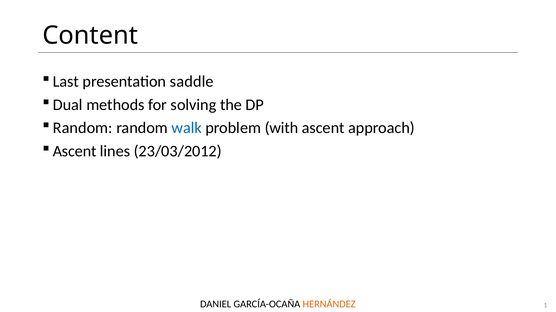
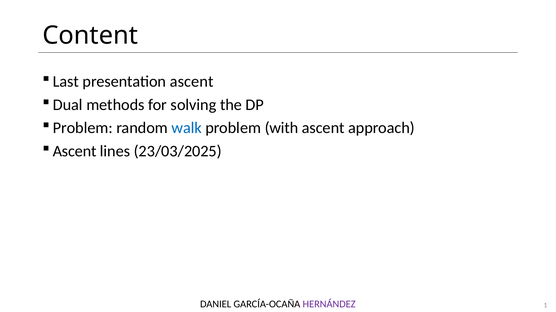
presentation saddle: saddle -> ascent
Random at (83, 128): Random -> Problem
23/03/2012: 23/03/2012 -> 23/03/2025
HERNÁNDEZ colour: orange -> purple
